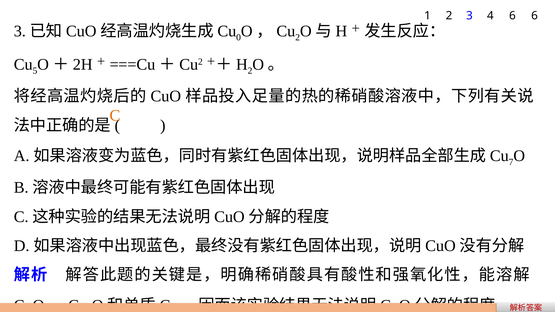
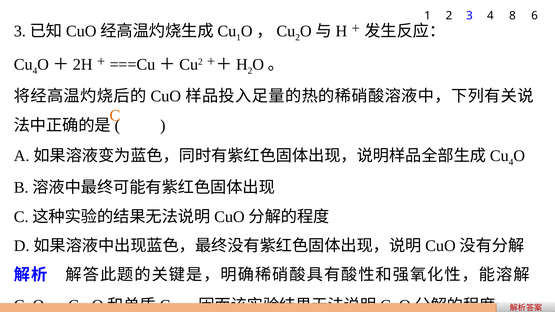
4 6: 6 -> 8
0 at (239, 38): 0 -> 1
5 at (35, 71): 5 -> 4
7 at (511, 162): 7 -> 4
